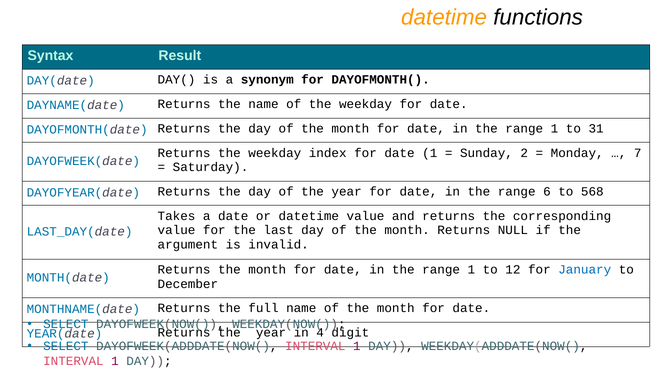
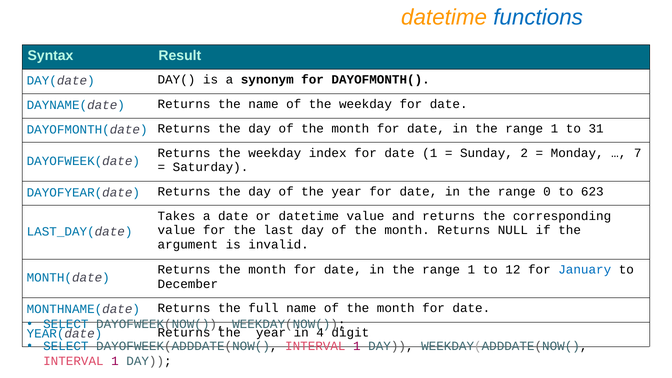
functions colour: black -> blue
6: 6 -> 0
568: 568 -> 623
